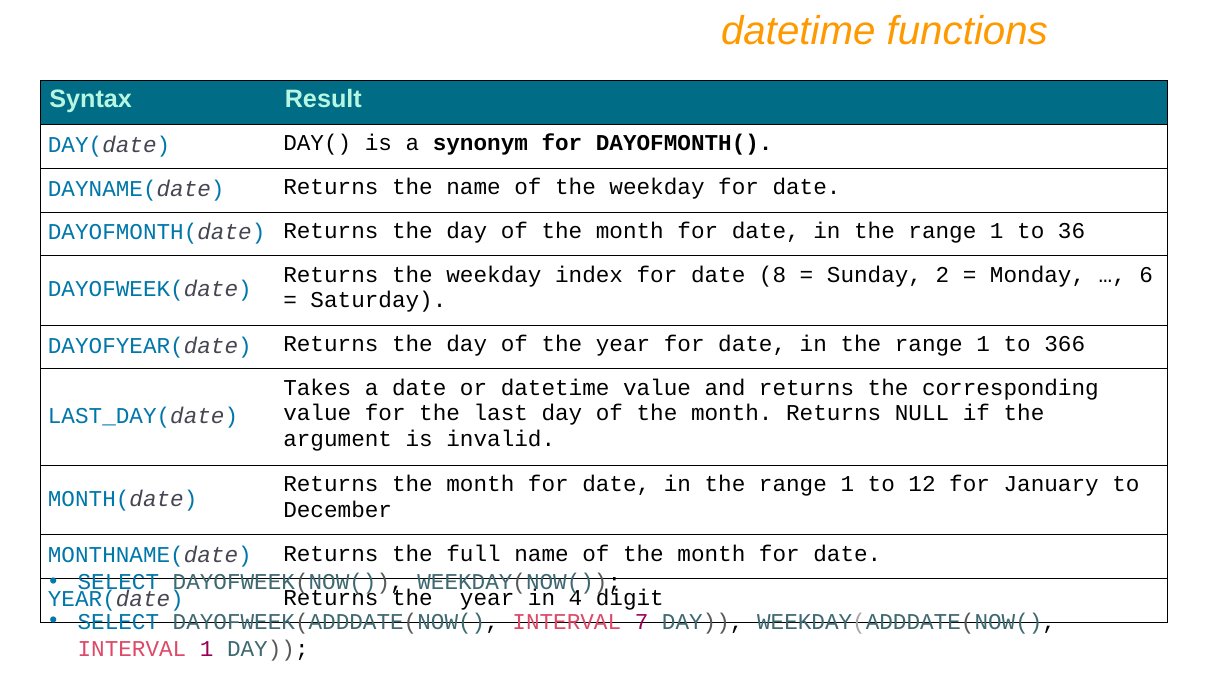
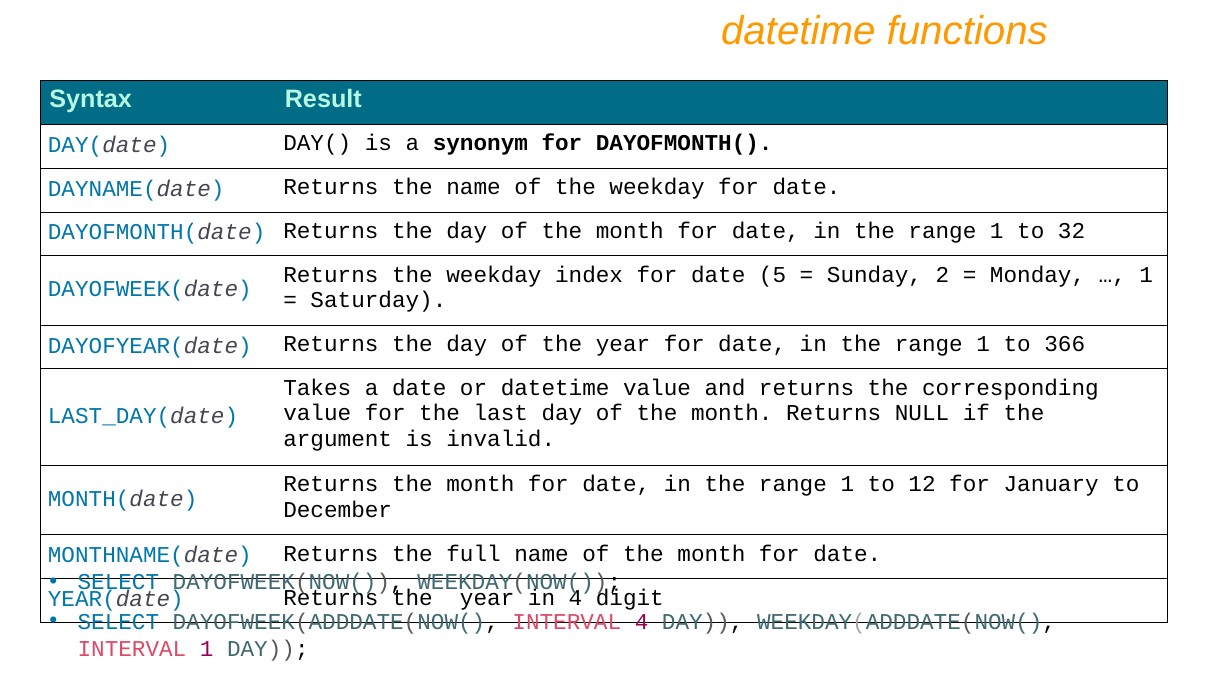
36: 36 -> 32
8: 8 -> 5
6 at (1146, 275): 6 -> 1
INTERVAL 7: 7 -> 4
